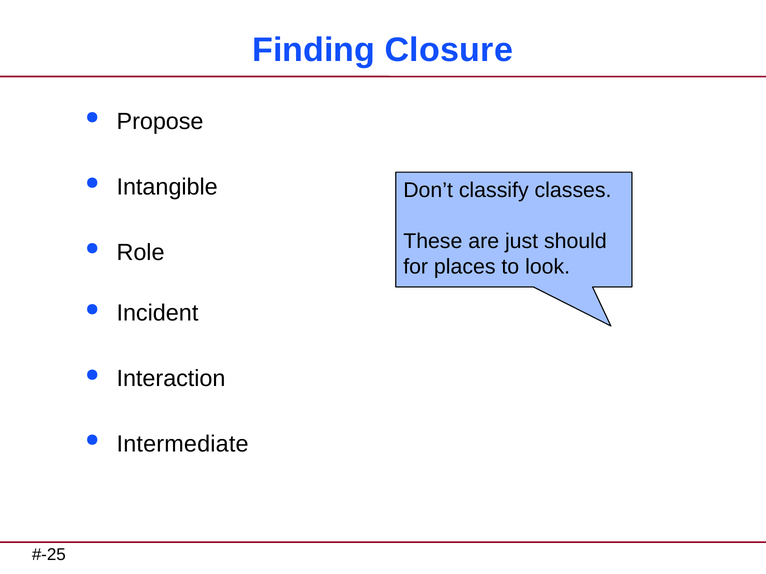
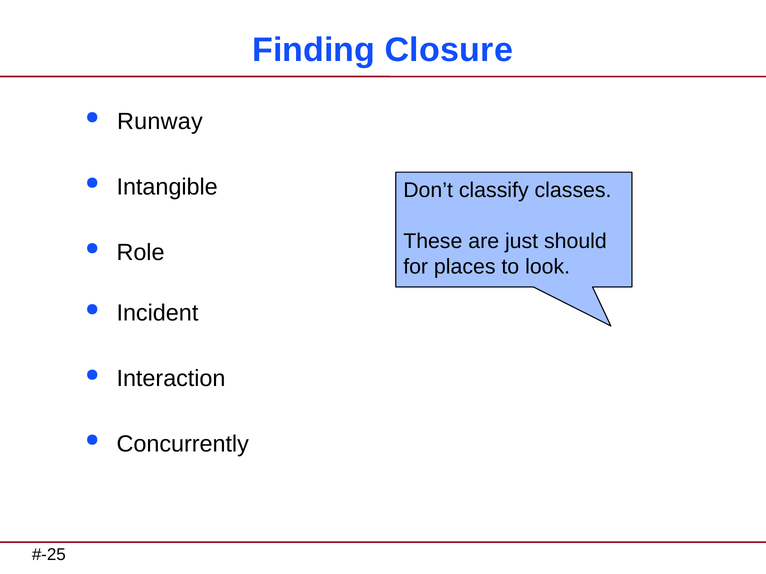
Propose: Propose -> Runway
Intermediate: Intermediate -> Concurrently
